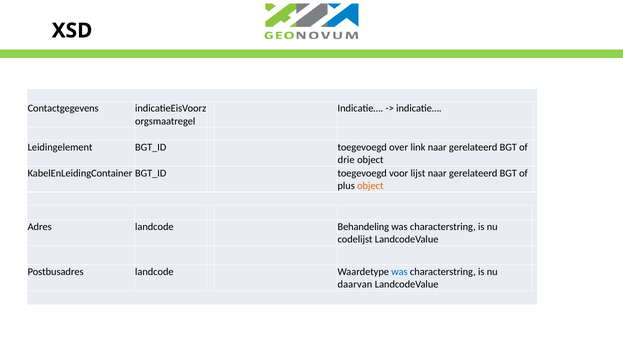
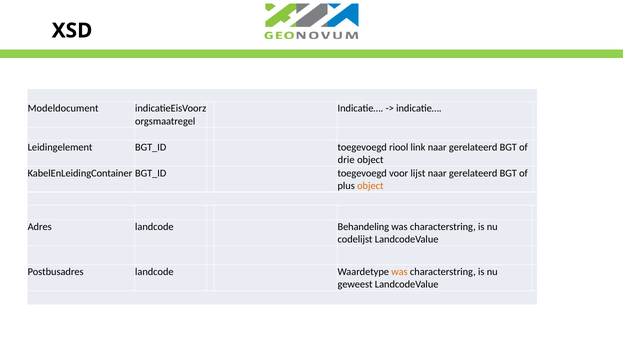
Contactgegevens: Contactgegevens -> Modeldocument
over: over -> riool
was at (399, 272) colour: blue -> orange
daarvan: daarvan -> geweest
